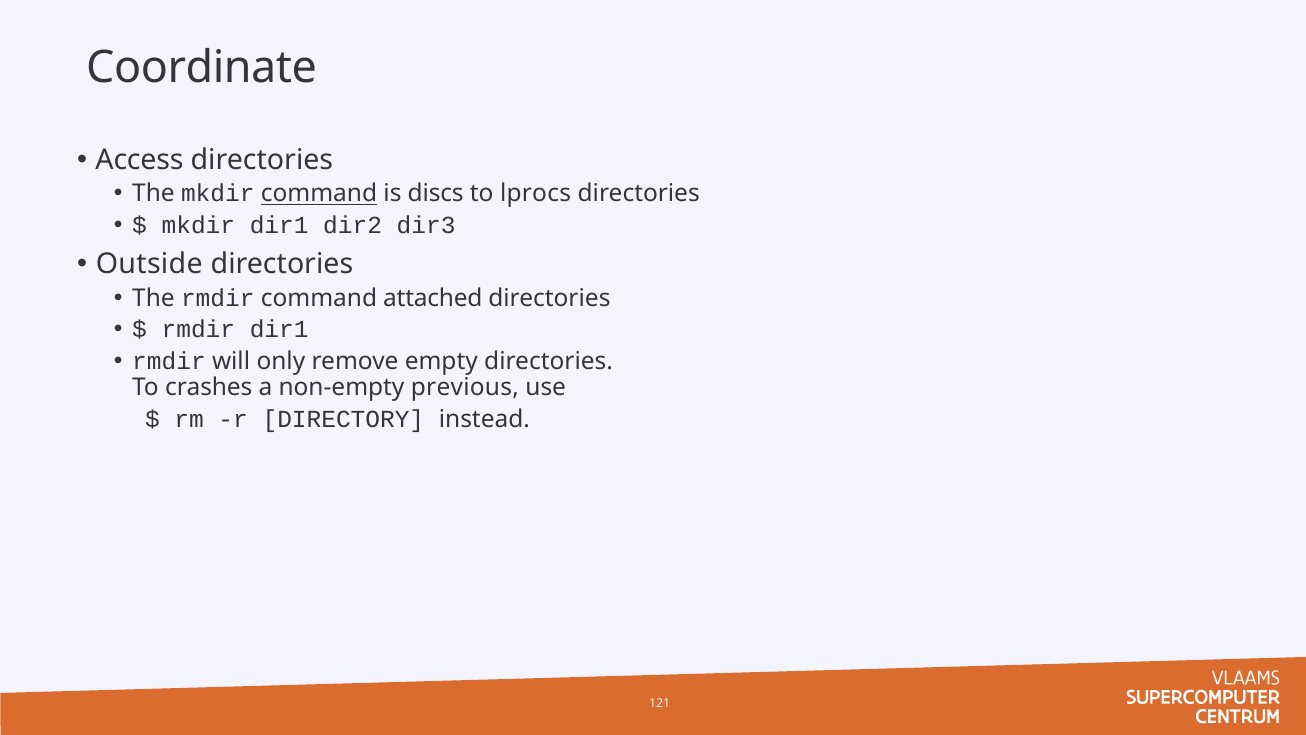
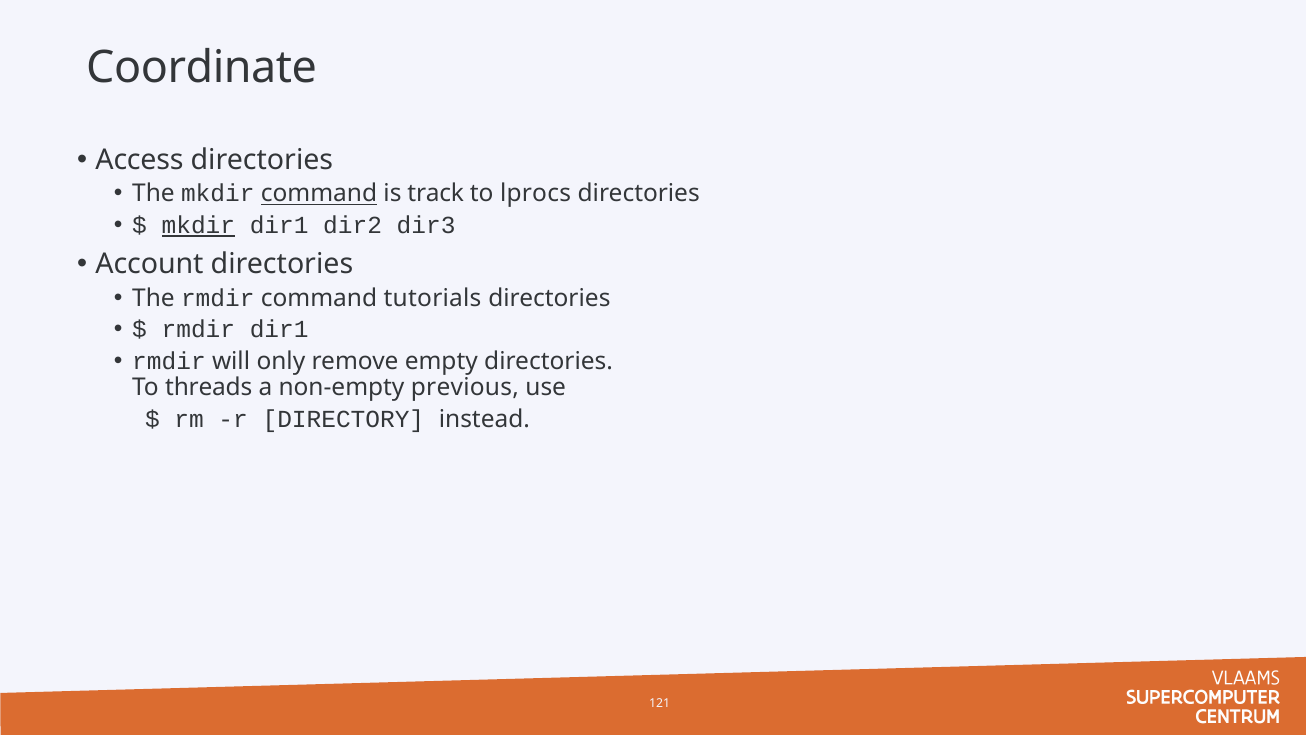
discs: discs -> track
mkdir at (198, 225) underline: none -> present
Outside: Outside -> Account
attached: attached -> tutorials
crashes: crashes -> threads
